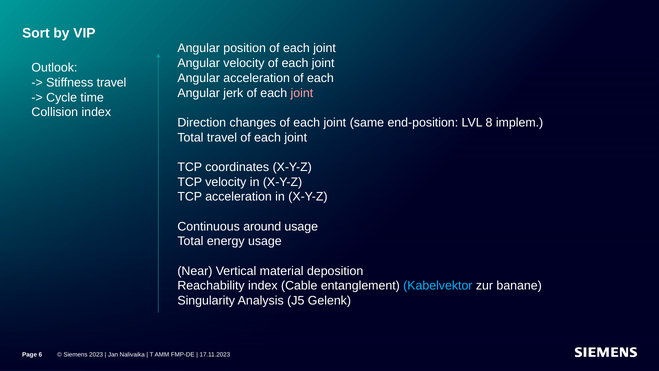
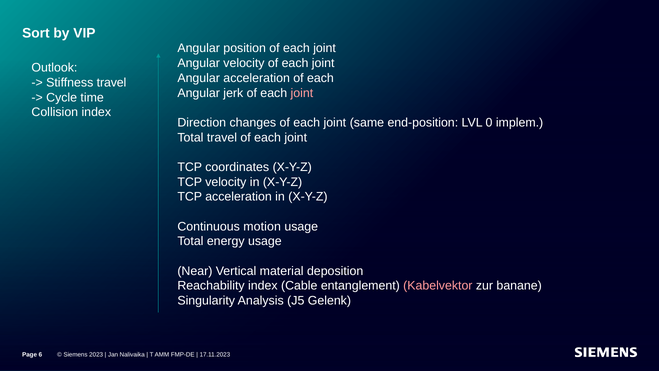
8: 8 -> 0
around: around -> motion
Kabelvektor colour: light blue -> pink
